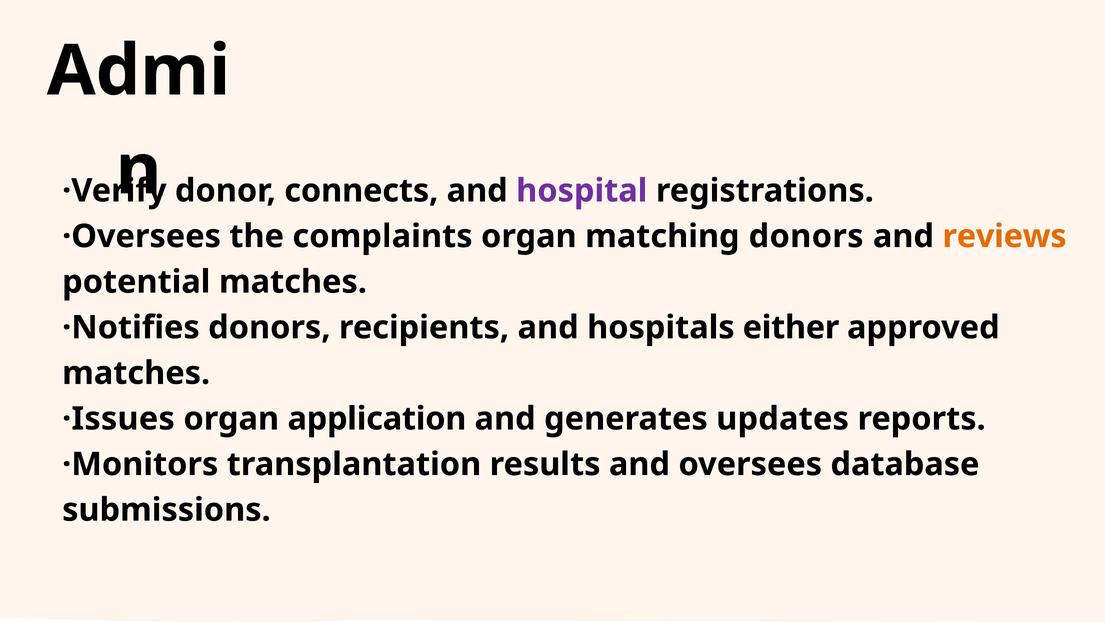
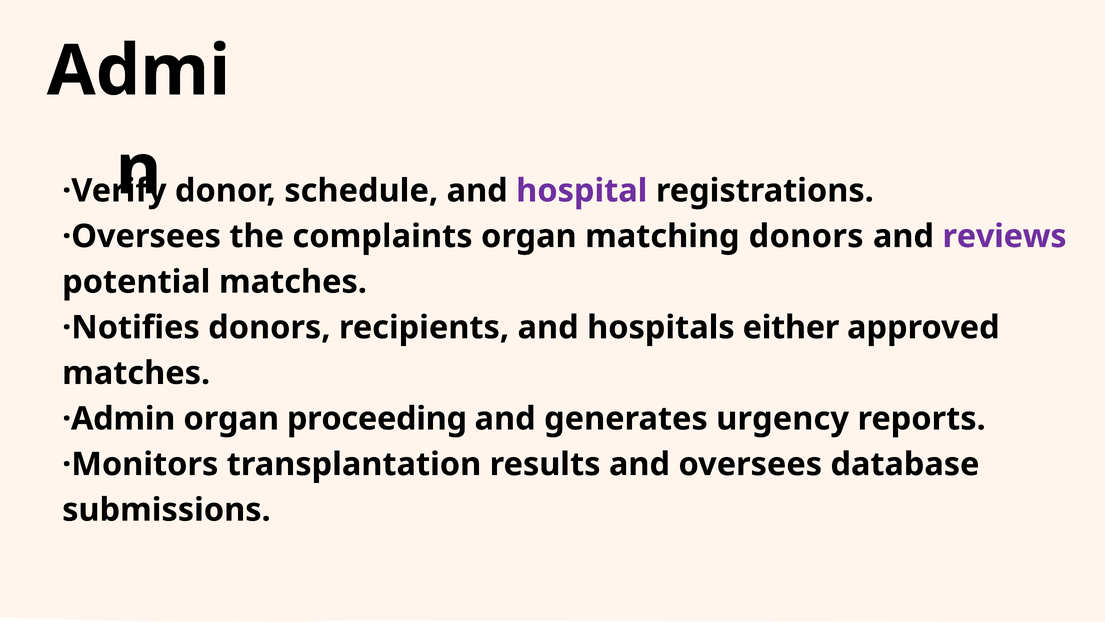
connects: connects -> schedule
reviews colour: orange -> purple
·Issues: ·Issues -> ·Admin
application: application -> proceeding
updates: updates -> urgency
